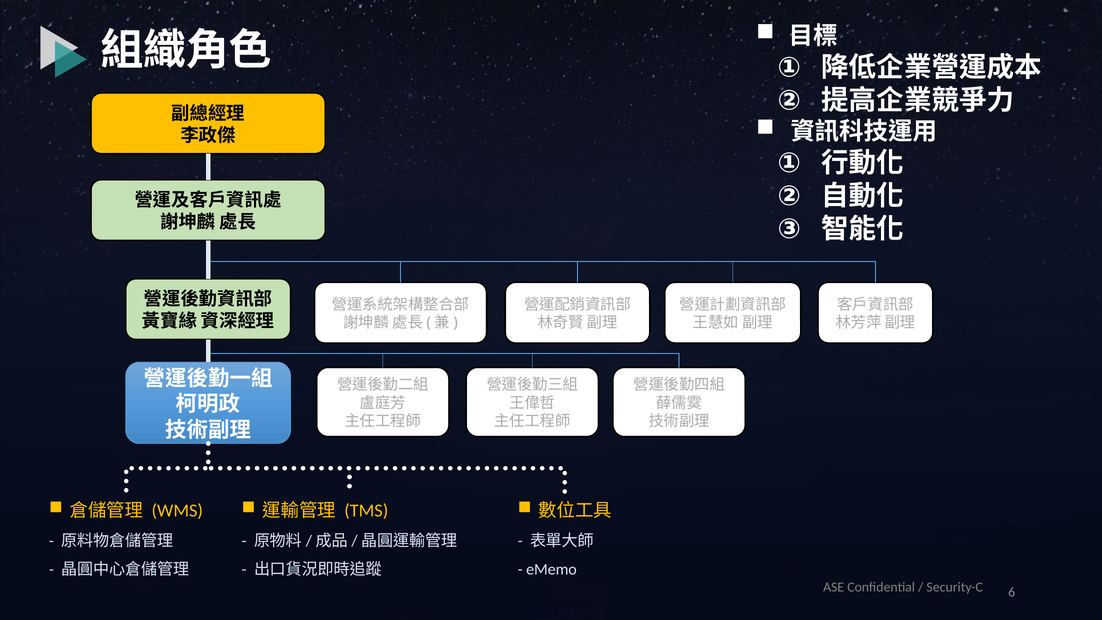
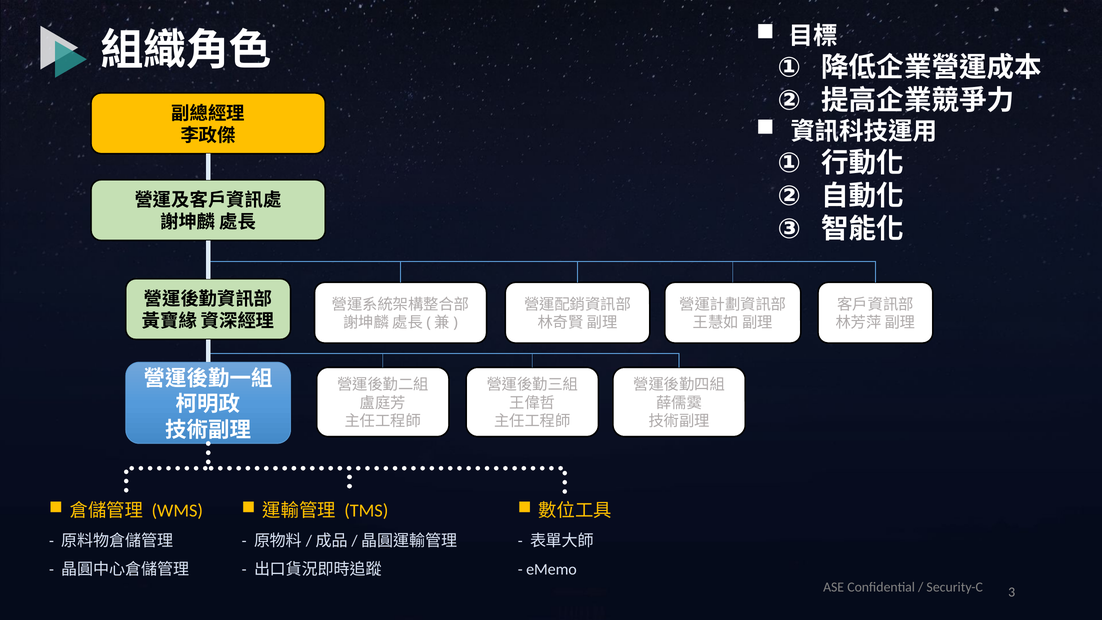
6: 6 -> 3
